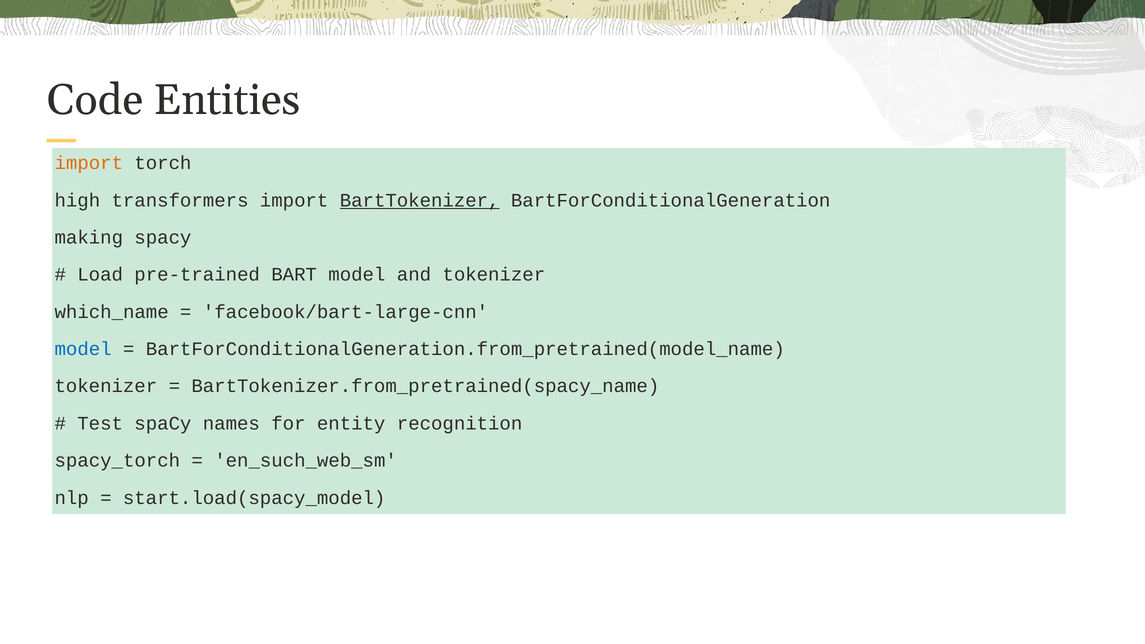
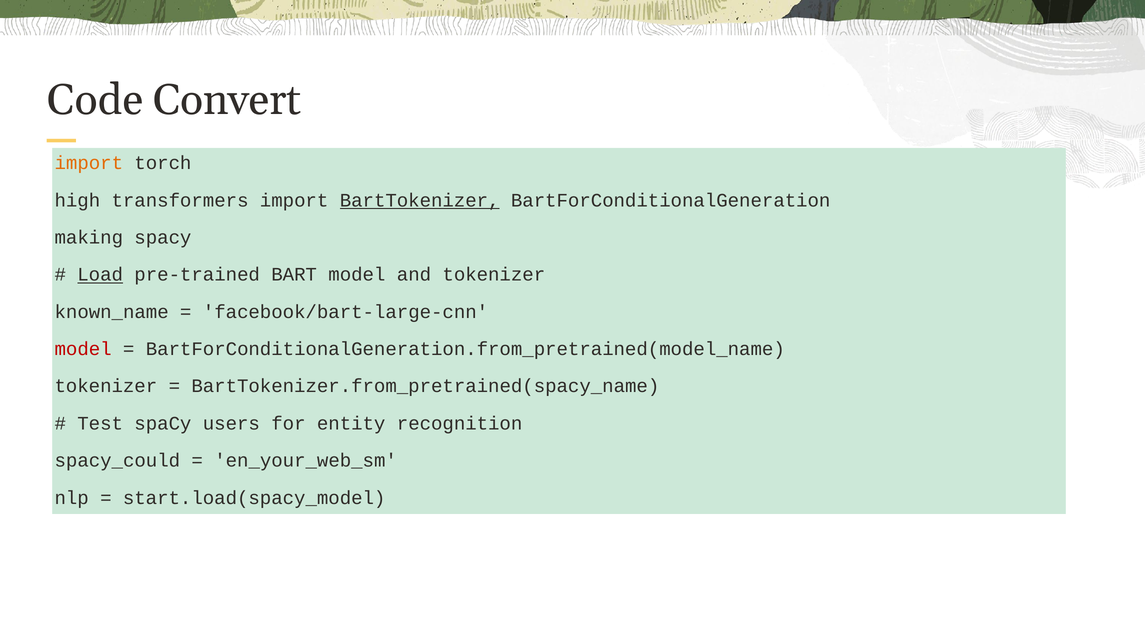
Entities: Entities -> Convert
Load underline: none -> present
which_name: which_name -> known_name
model at (83, 349) colour: blue -> red
names: names -> users
spacy_torch: spacy_torch -> spacy_could
en_such_web_sm: en_such_web_sm -> en_your_web_sm
